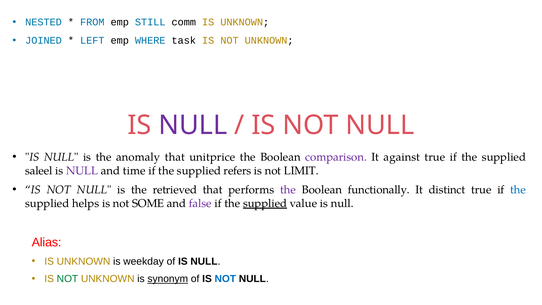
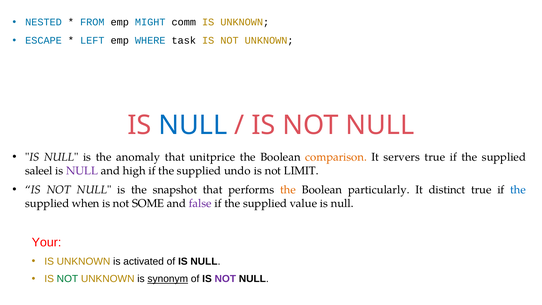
STILL: STILL -> MIGHT
JOINED: JOINED -> ESCAPE
NULL at (193, 125) colour: purple -> blue
comparison colour: purple -> orange
against: against -> servers
time: time -> high
refers: refers -> undo
retrieved: retrieved -> snapshot
the at (288, 190) colour: purple -> orange
functionally: functionally -> particularly
helps: helps -> when
supplied at (265, 203) underline: present -> none
Alias: Alias -> Your
weekday: weekday -> activated
NOT at (225, 279) colour: blue -> purple
